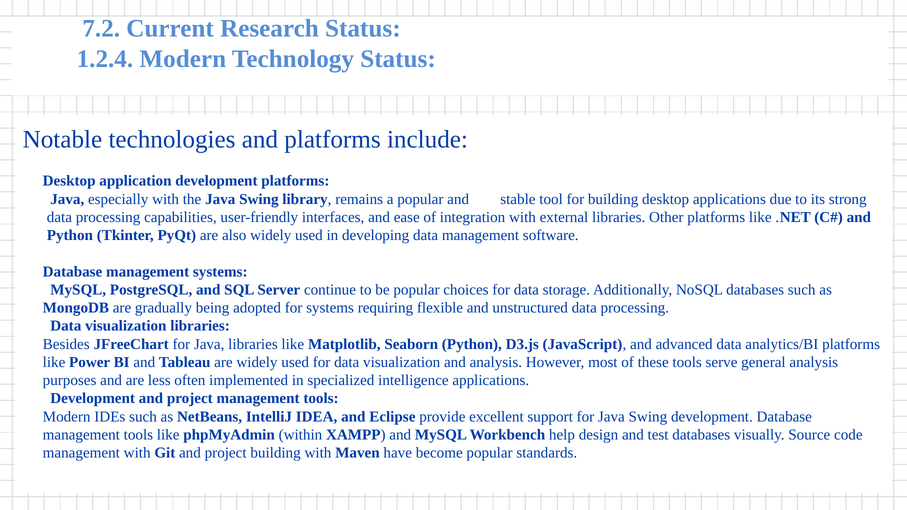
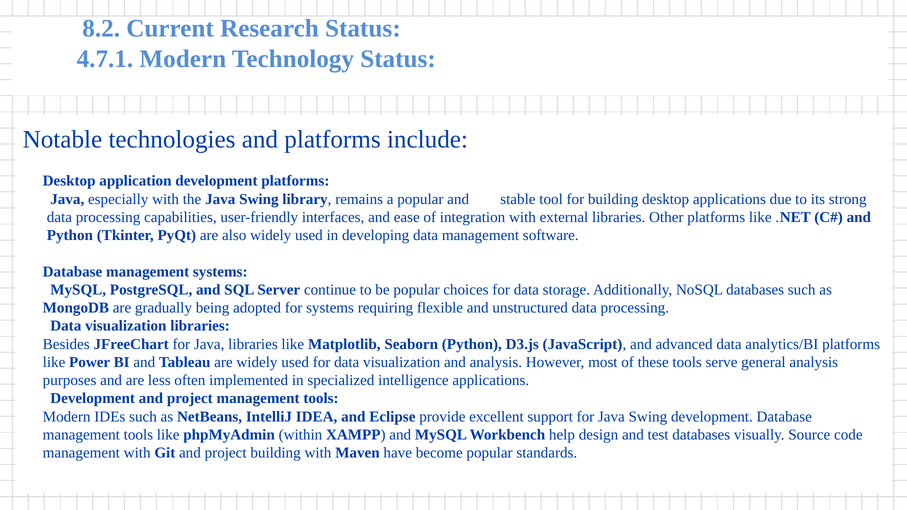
7.2: 7.2 -> 8.2
1.2.4: 1.2.4 -> 4.7.1
